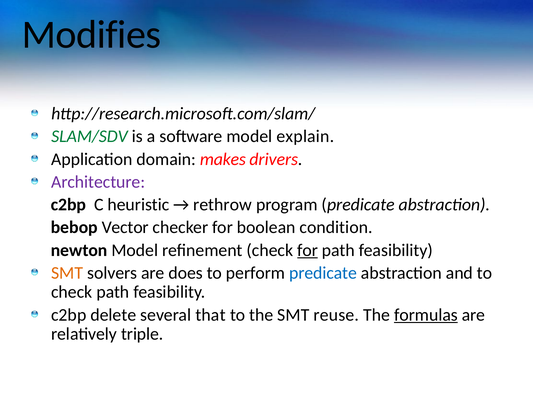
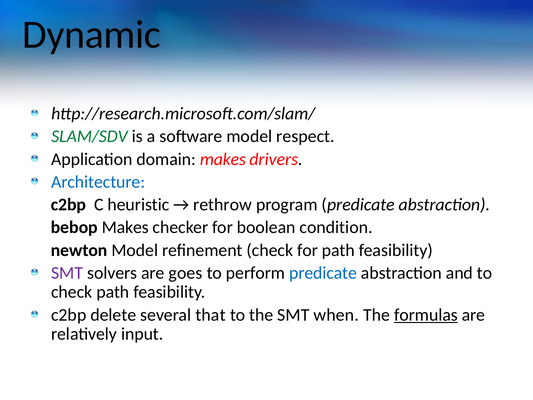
Modifies: Modifies -> Dynamic
explain: explain -> respect
Architecture colour: purple -> blue
bebop Vector: Vector -> Makes
for at (308, 250) underline: present -> none
SMT at (67, 273) colour: orange -> purple
does: does -> goes
reuse: reuse -> when
triple: triple -> input
